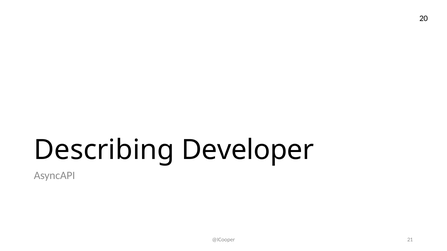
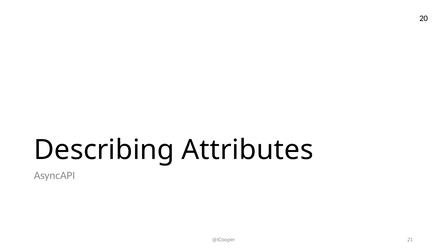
Developer: Developer -> Attributes
